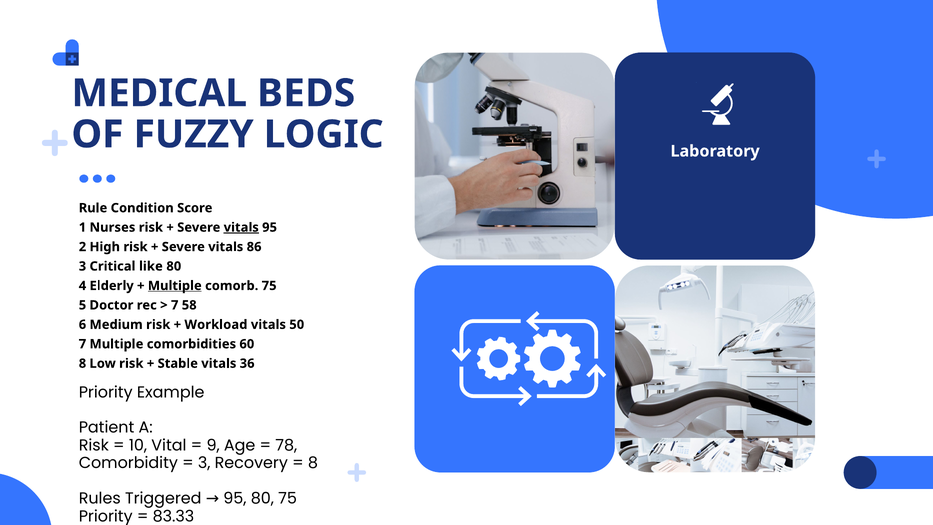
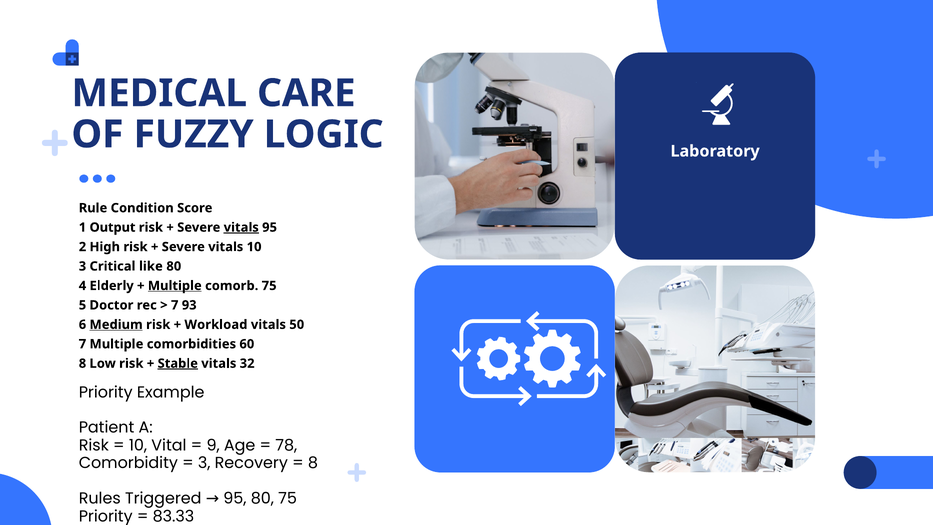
BEDS: BEDS -> CARE
Nurses: Nurses -> Output
vitals 86: 86 -> 10
58: 58 -> 93
Medium underline: none -> present
Stable underline: none -> present
36: 36 -> 32
